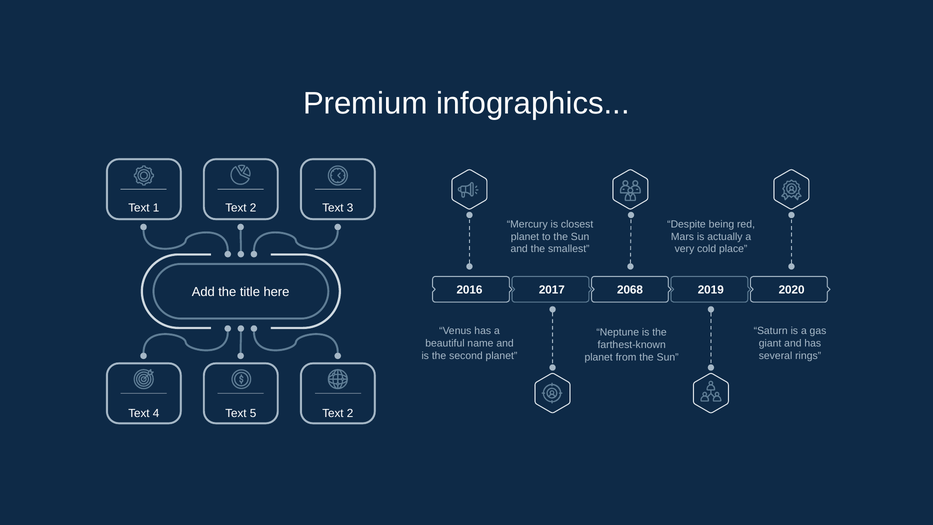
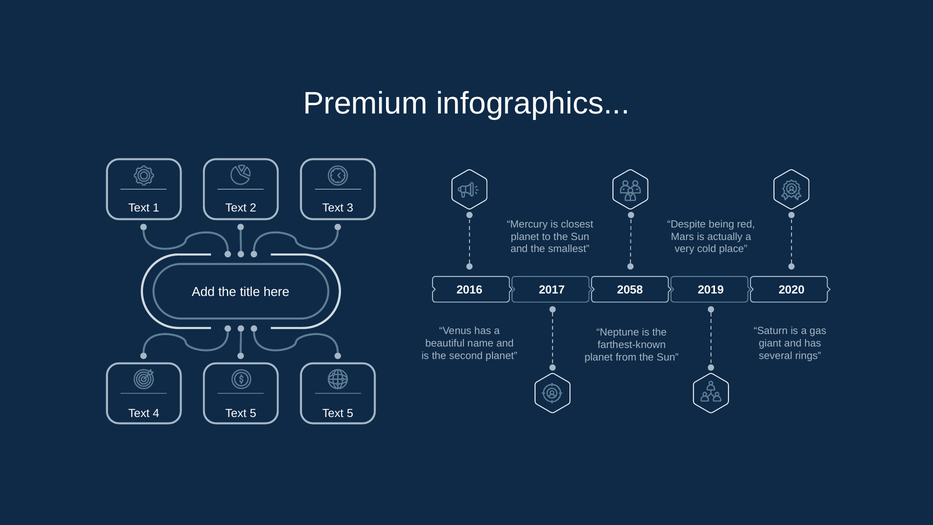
2068: 2068 -> 2058
5 Text 2: 2 -> 5
